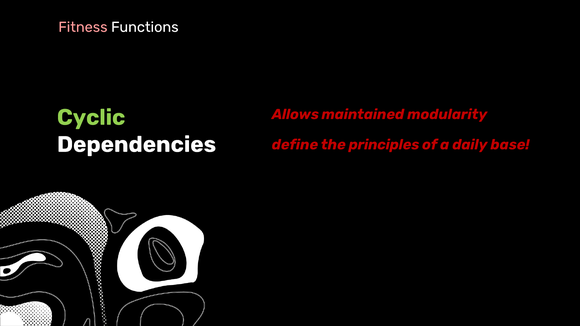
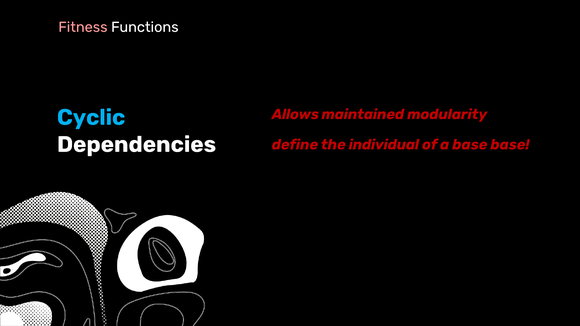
Cyclic colour: light green -> light blue
principles: principles -> individual
a daily: daily -> base
